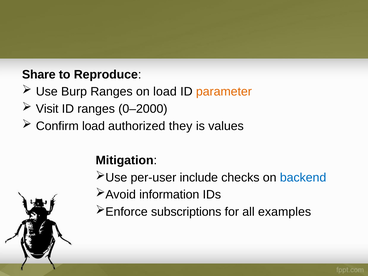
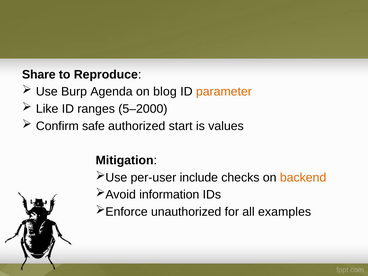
Burp Ranges: Ranges -> Agenda
on load: load -> blog
Visit: Visit -> Like
0–2000: 0–2000 -> 5–2000
Confirm load: load -> safe
they: they -> start
backend colour: blue -> orange
subscriptions: subscriptions -> unauthorized
